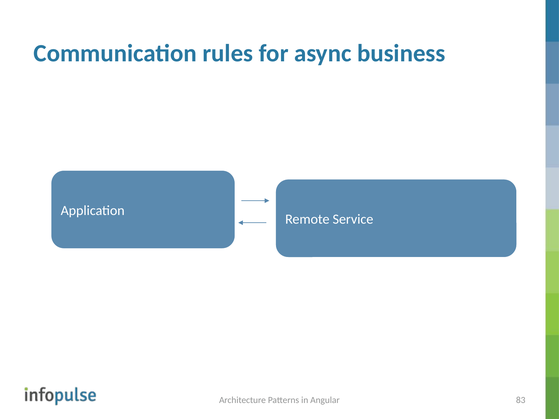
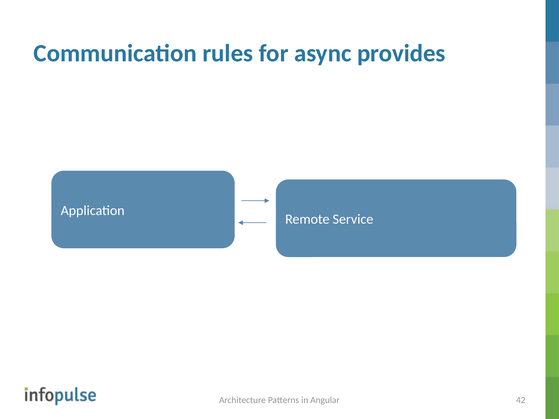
business: business -> provides
83: 83 -> 42
